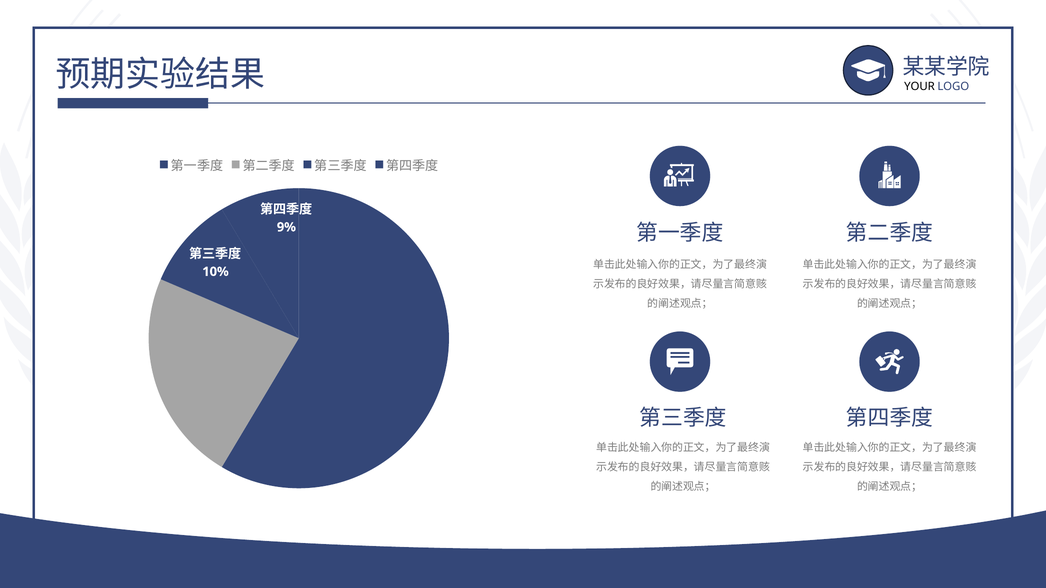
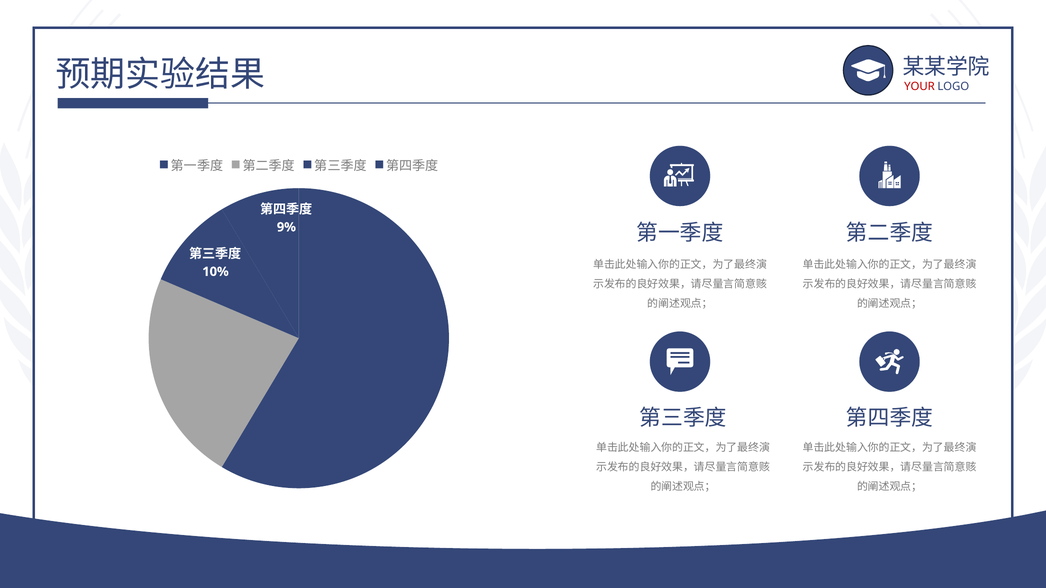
YOUR colour: black -> red
